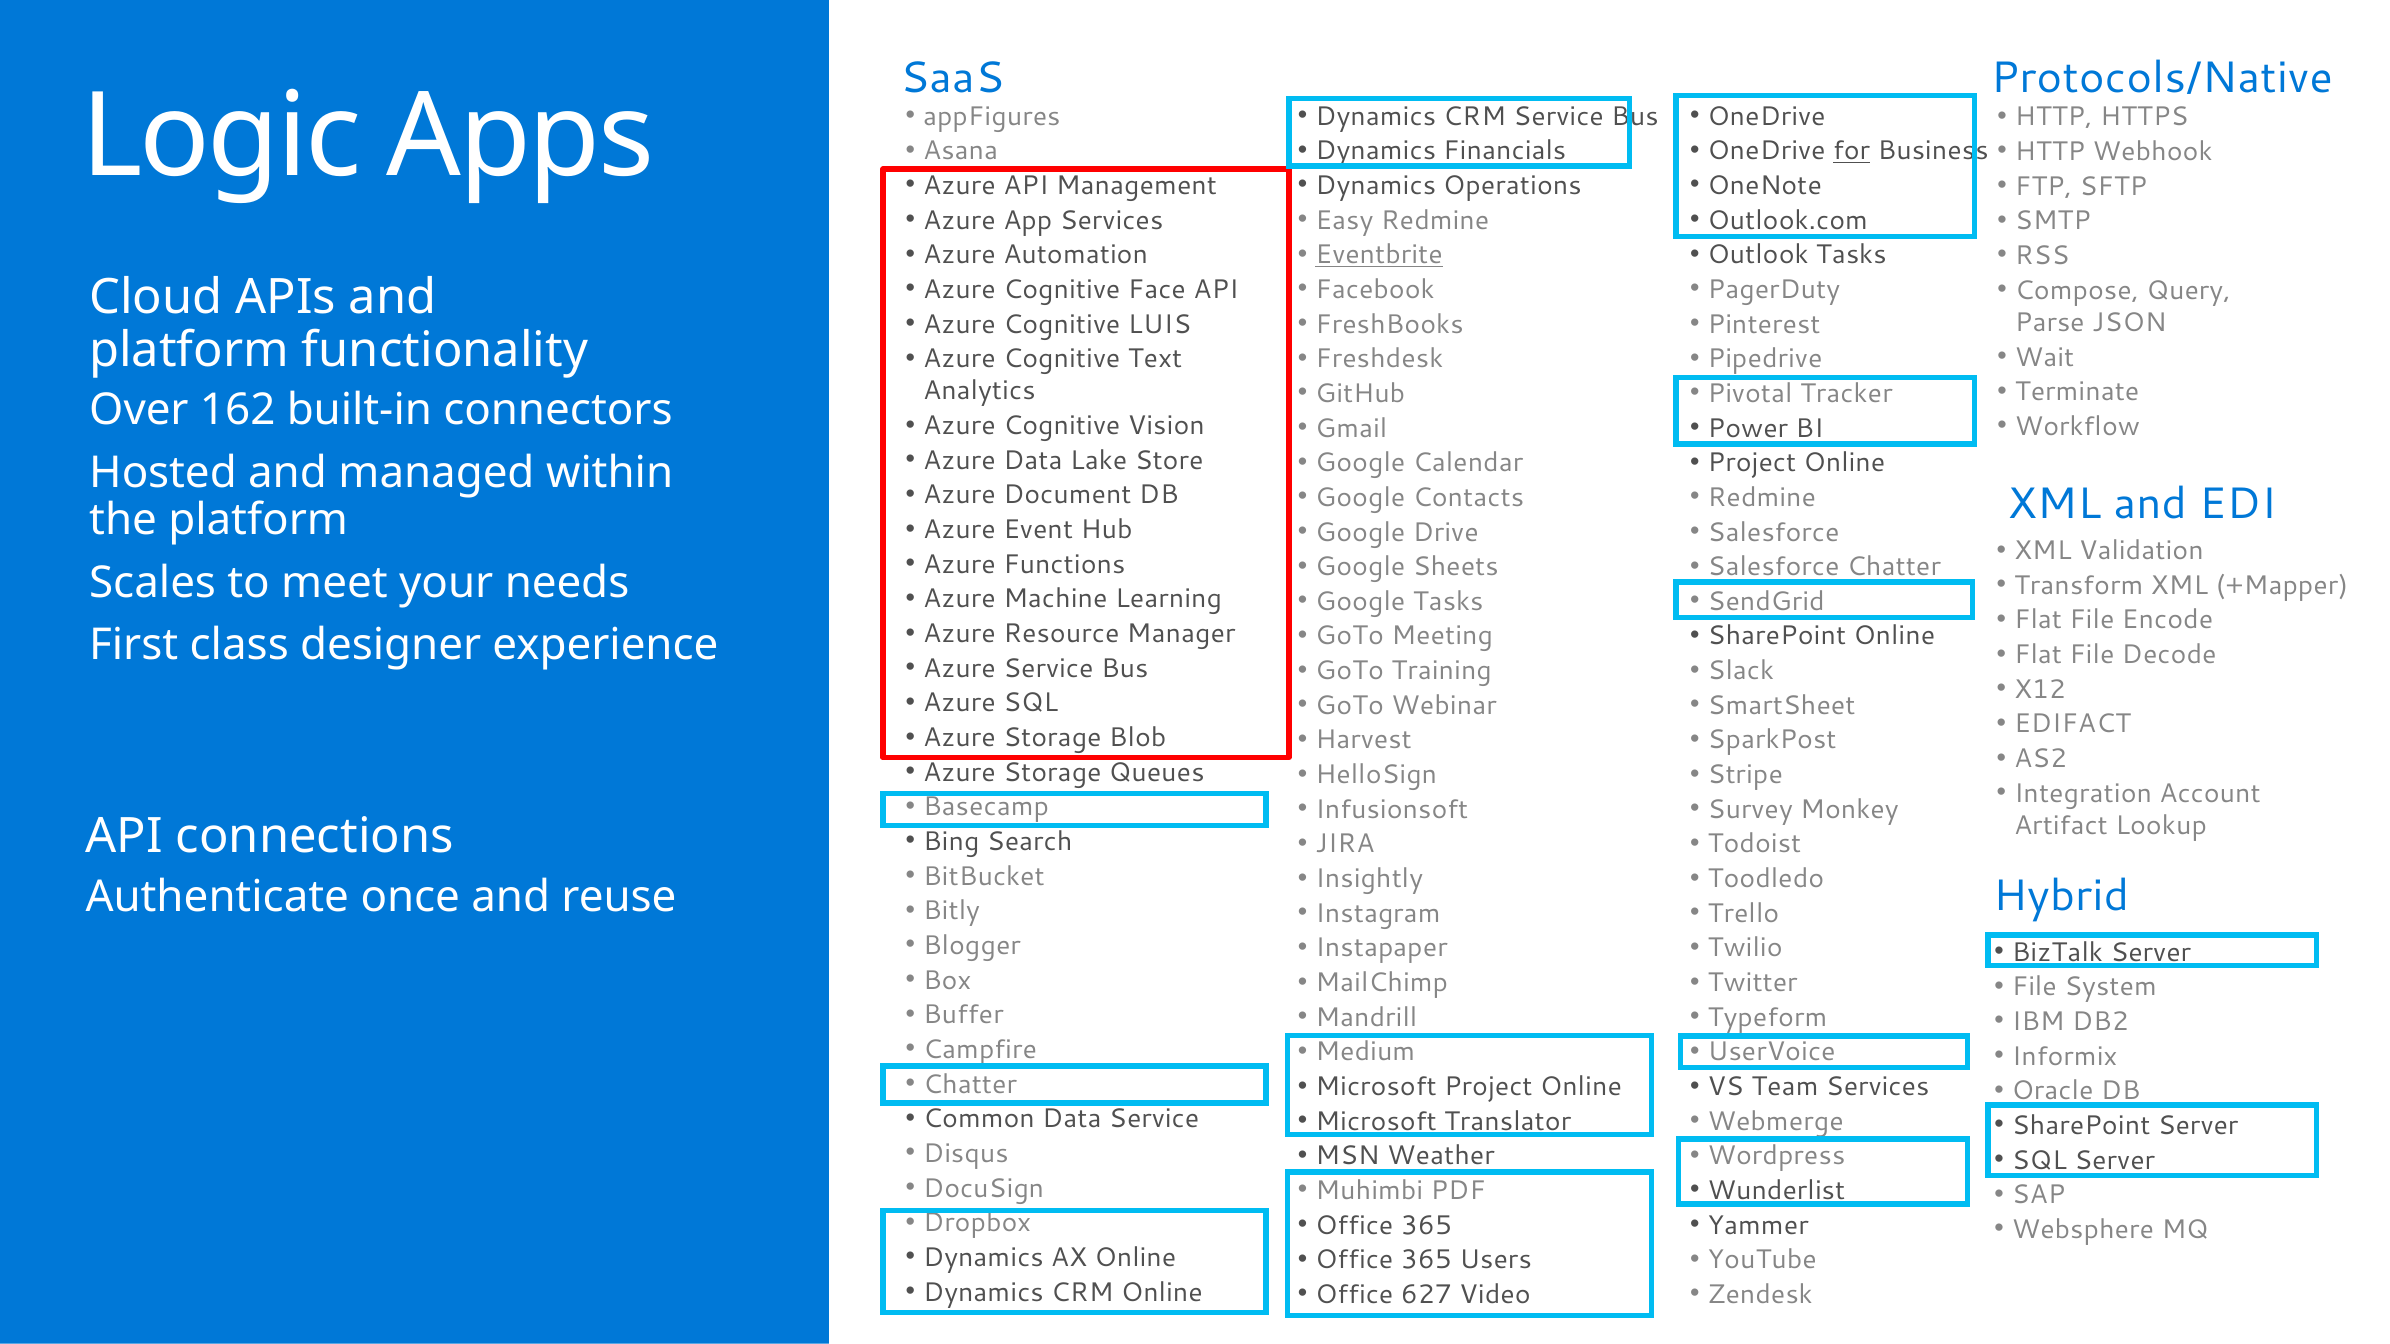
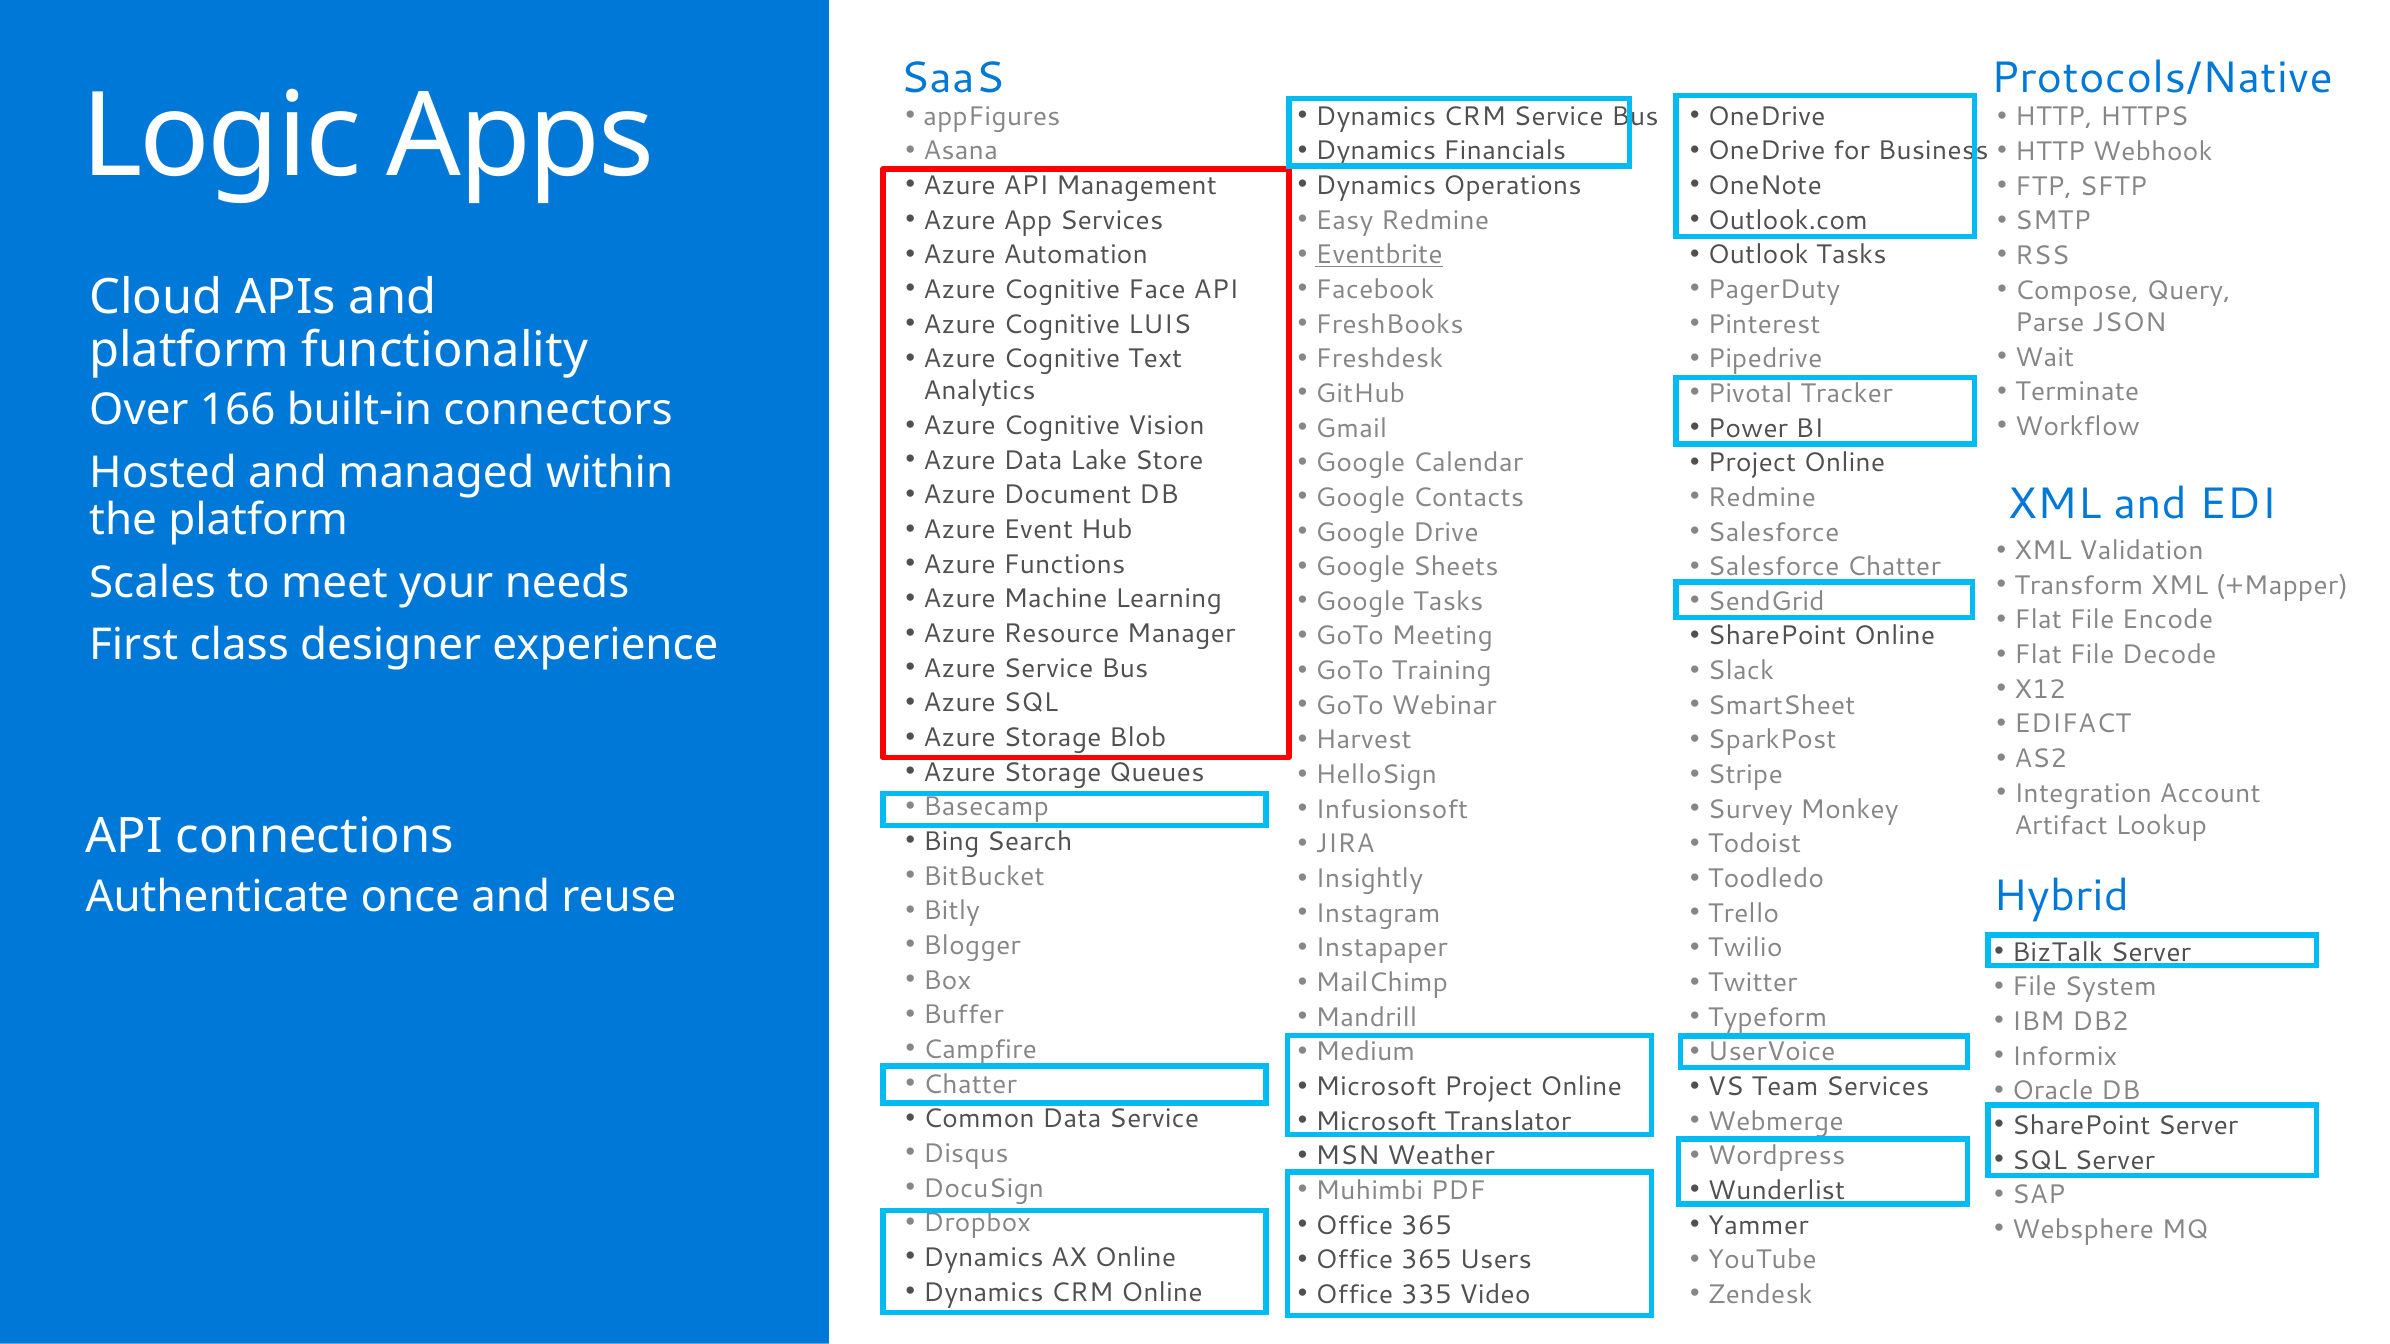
for underline: present -> none
162: 162 -> 166
627: 627 -> 335
